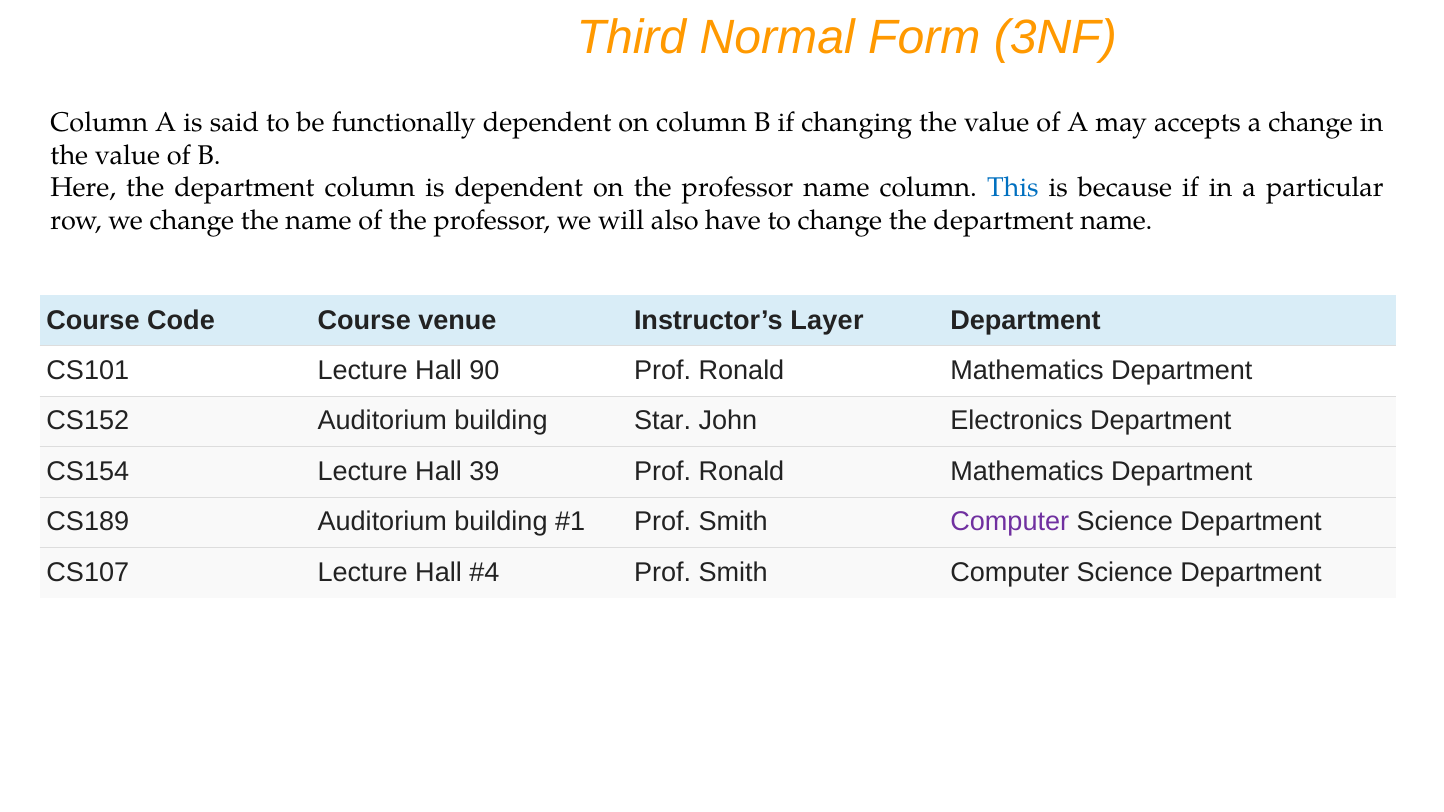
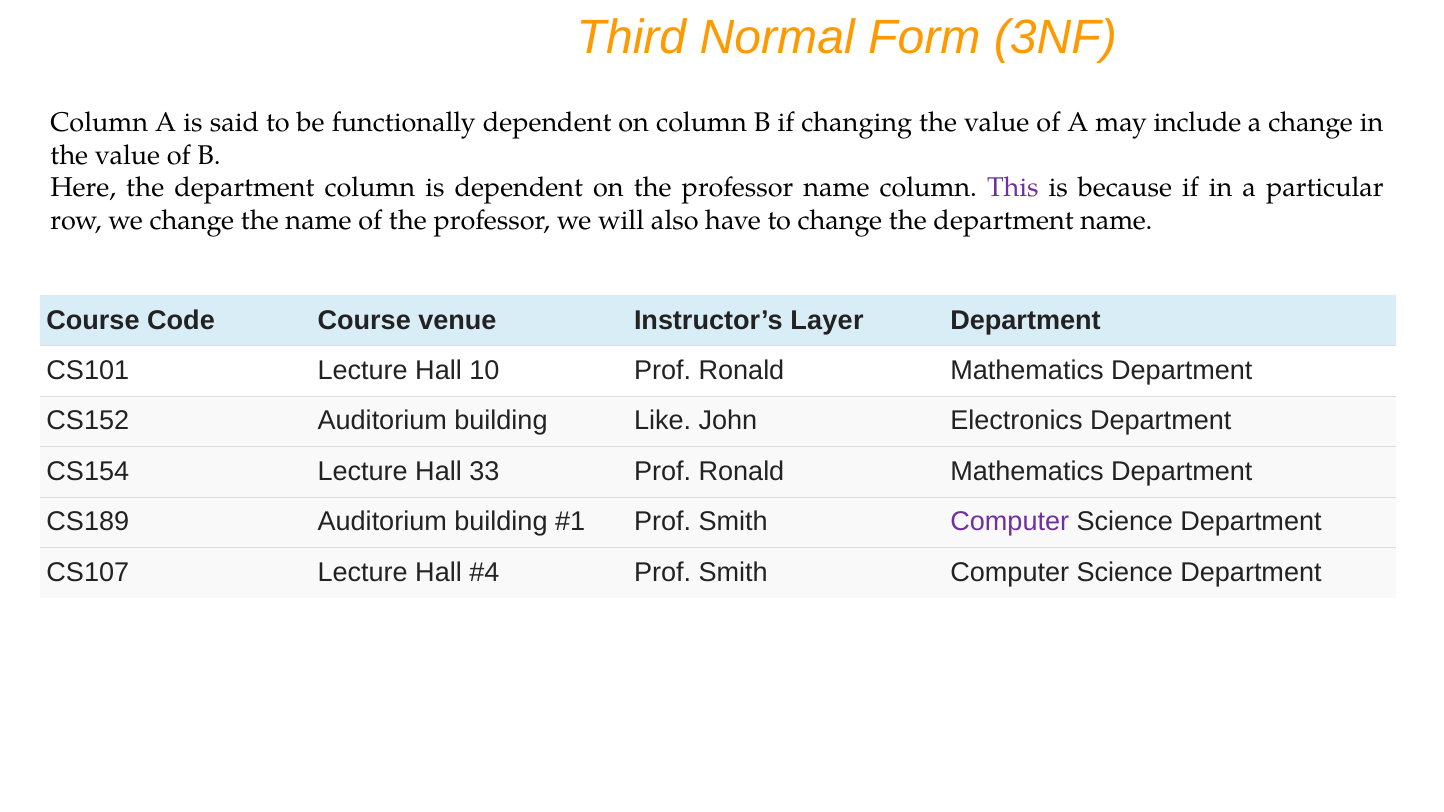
accepts: accepts -> include
This colour: blue -> purple
90: 90 -> 10
Star: Star -> Like
39: 39 -> 33
